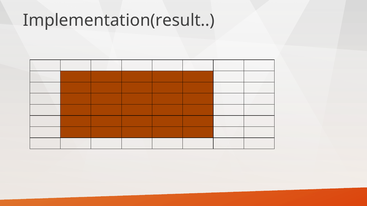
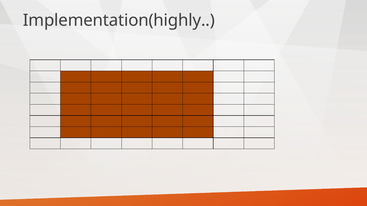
Implementation(result: Implementation(result -> Implementation(highly
